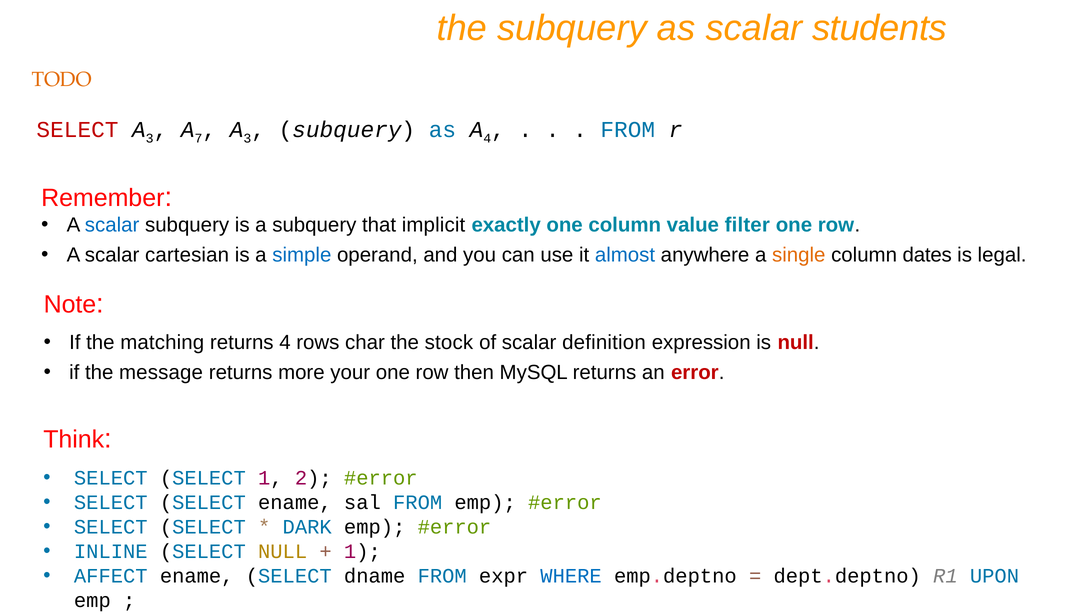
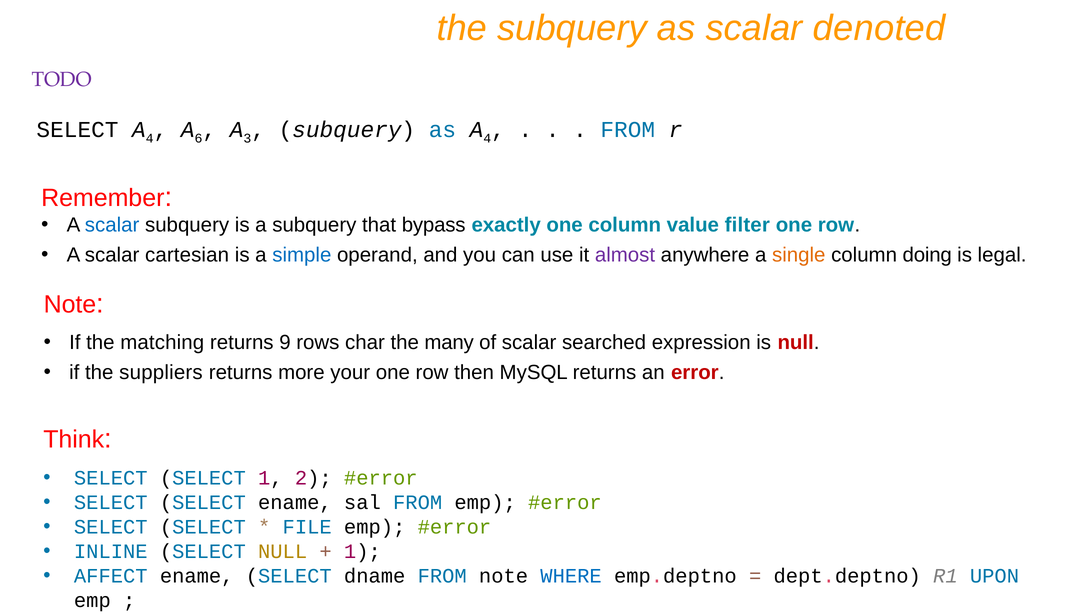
students: students -> denoted
TODO colour: orange -> purple
SELECT at (77, 129) colour: red -> black
3 at (150, 138): 3 -> 4
7: 7 -> 6
implicit: implicit -> bypass
almost colour: blue -> purple
dates: dates -> doing
returns 4: 4 -> 9
stock: stock -> many
definition: definition -> searched
message: message -> suppliers
DARK: DARK -> FILE
FROM expr: expr -> note
